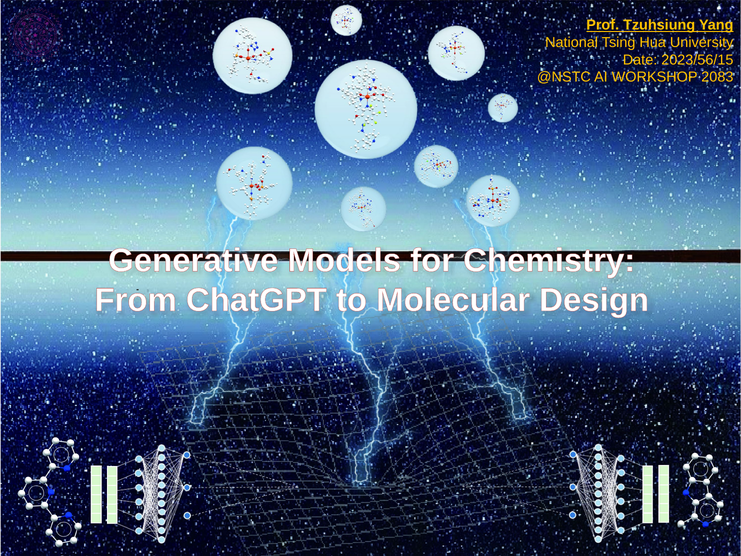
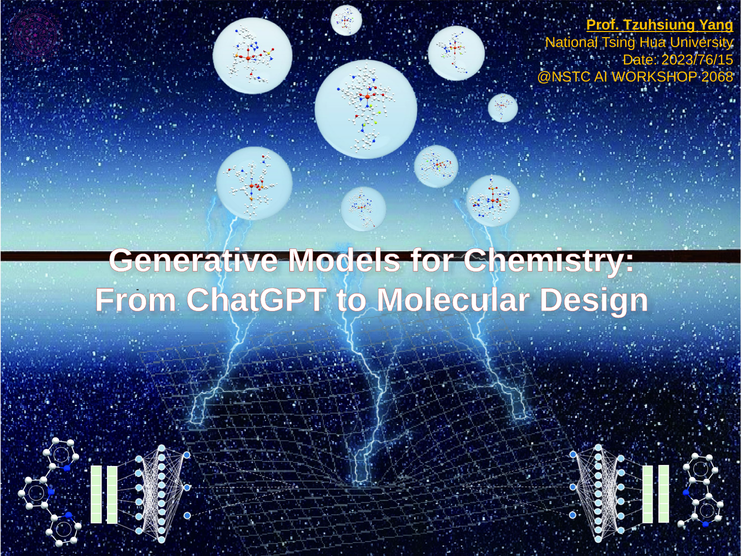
2023/56/15: 2023/56/15 -> 2023/76/15
2083: 2083 -> 2068
